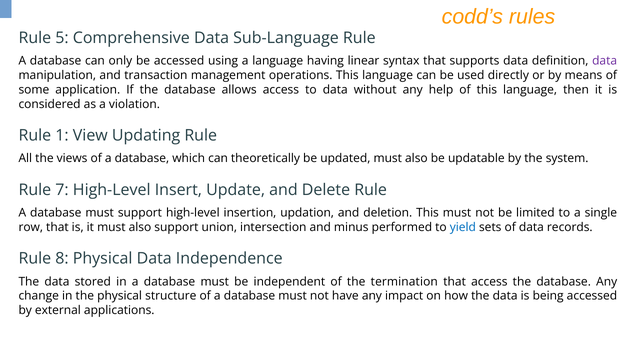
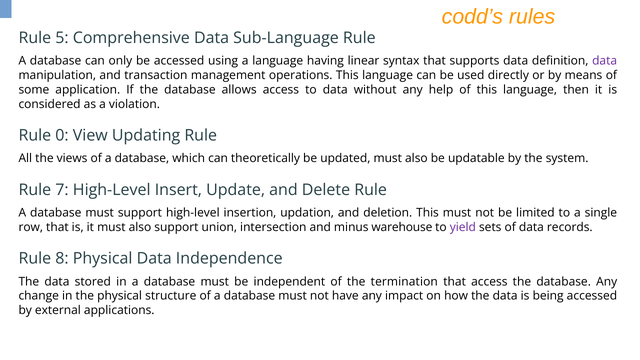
1: 1 -> 0
performed: performed -> warehouse
yield colour: blue -> purple
